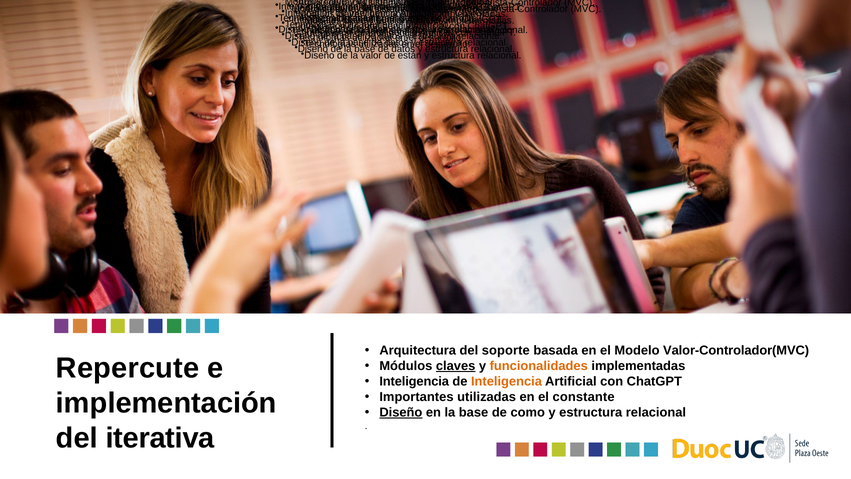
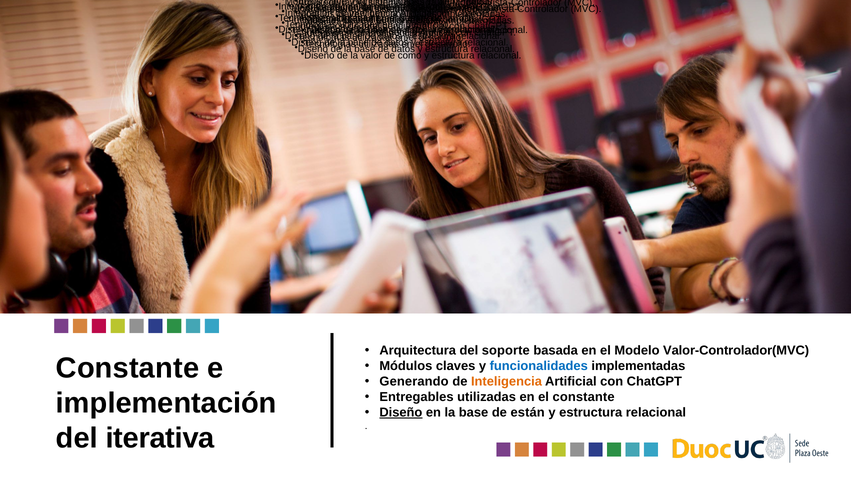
están: están -> como
Repercute at (128, 368): Repercute -> Constante
claves underline: present -> none
funcionalidades at (539, 366) colour: orange -> blue
Inteligencia at (414, 381): Inteligencia -> Generando
Importantes: Importantes -> Entregables
como: como -> están
